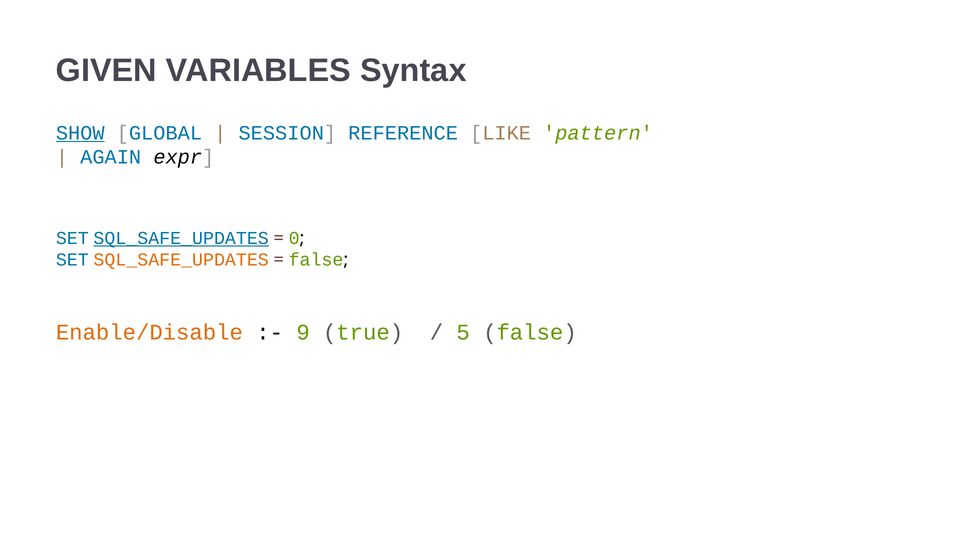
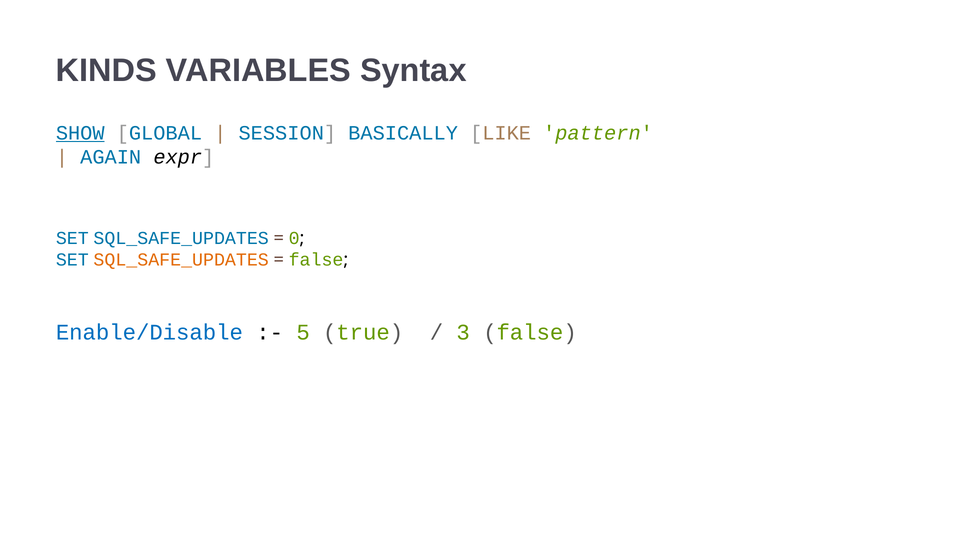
GIVEN: GIVEN -> KINDS
REFERENCE: REFERENCE -> BASICALLY
SQL_SAFE_UPDATES at (181, 238) underline: present -> none
Enable/Disable colour: orange -> blue
9: 9 -> 5
5: 5 -> 3
